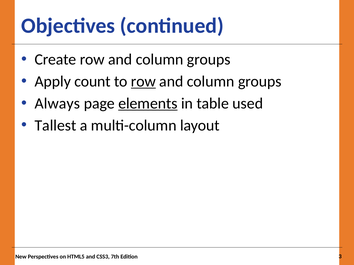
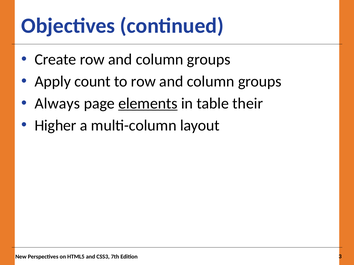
row at (143, 82) underline: present -> none
used: used -> their
Tallest: Tallest -> Higher
